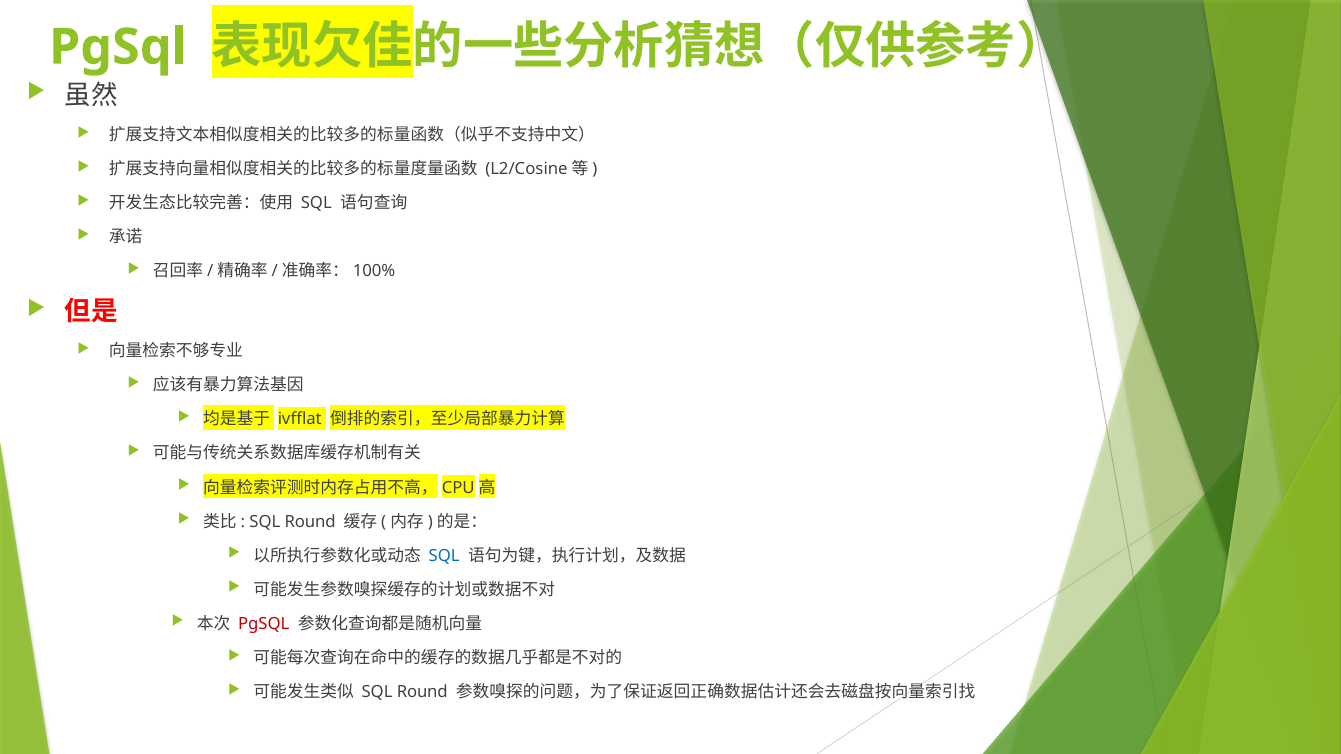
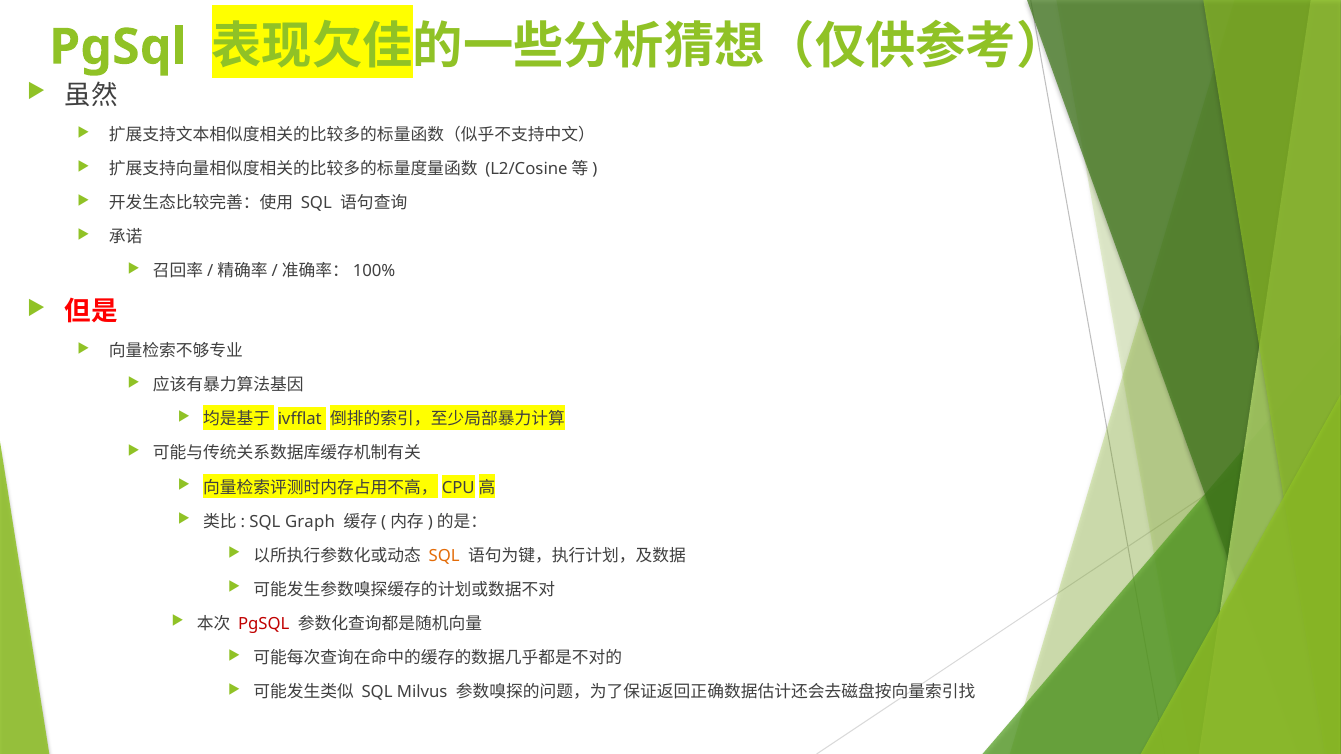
Round at (310, 522): Round -> Graph
SQL at (444, 556) colour: blue -> orange
Round at (422, 692): Round -> Milvus
